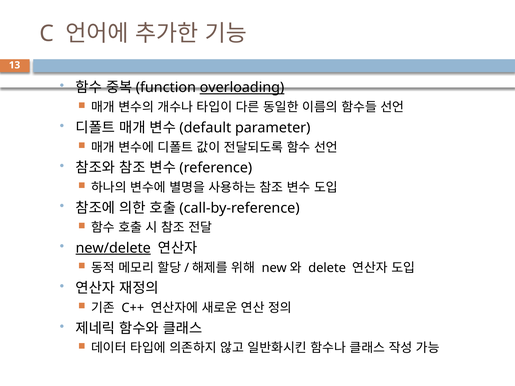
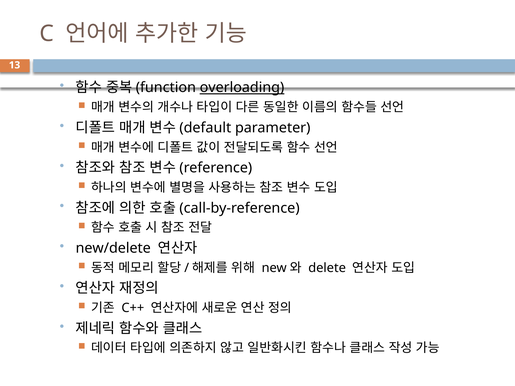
new/delete underline: present -> none
